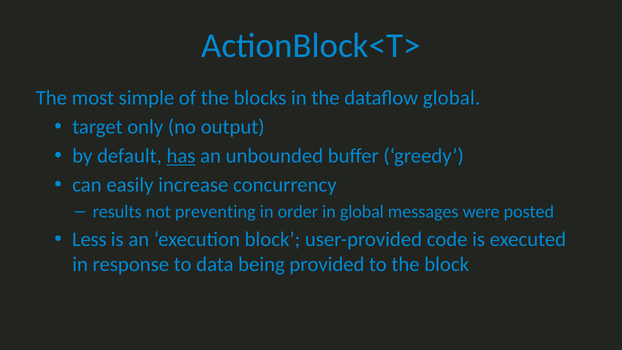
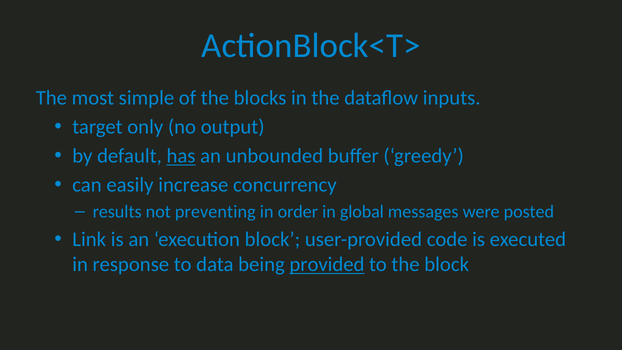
dataflow global: global -> inputs
Less: Less -> Link
provided underline: none -> present
